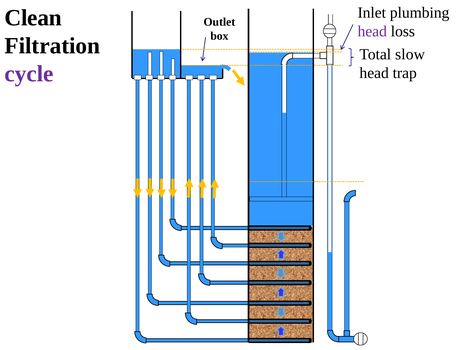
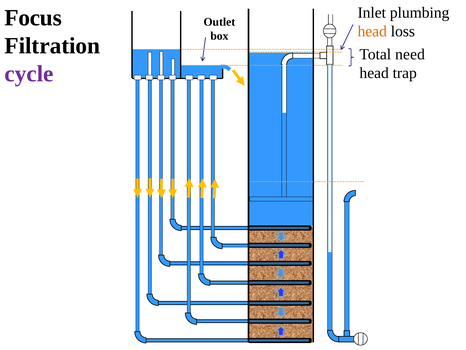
Clean: Clean -> Focus
head at (372, 31) colour: purple -> orange
slow: slow -> need
